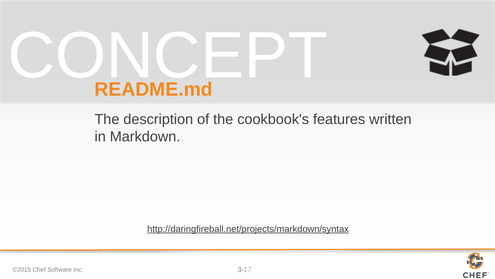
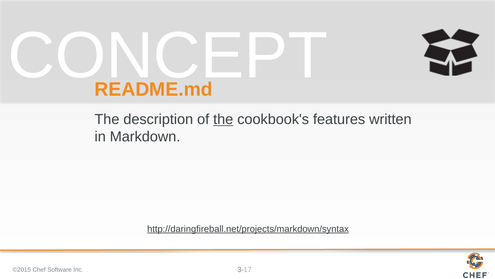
the at (223, 119) underline: none -> present
